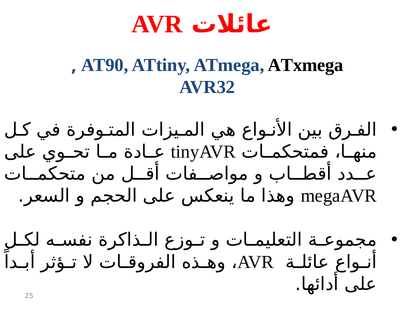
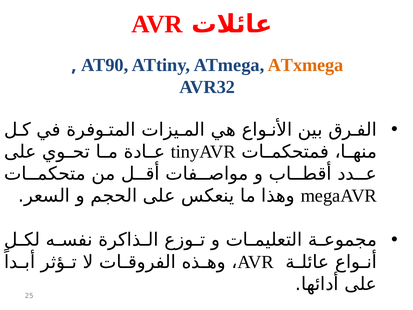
ATxmega colour: black -> orange
